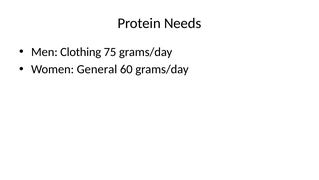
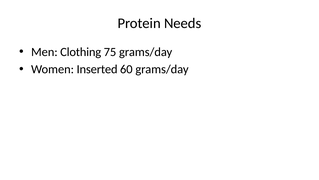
General: General -> Inserted
